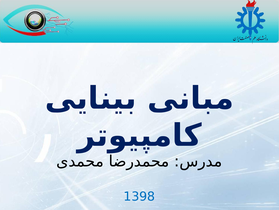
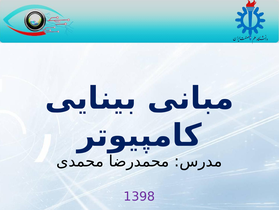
1398 colour: blue -> purple
